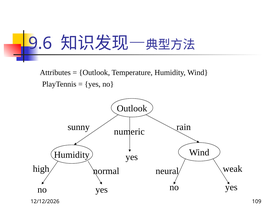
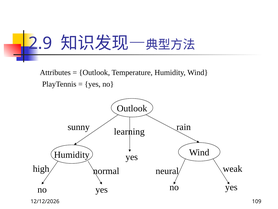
9.6: 9.6 -> 2.9
numeric: numeric -> learning
